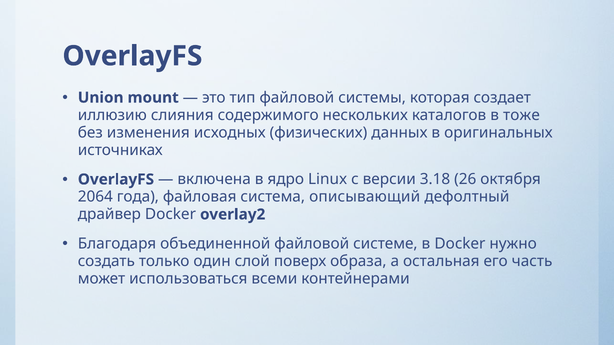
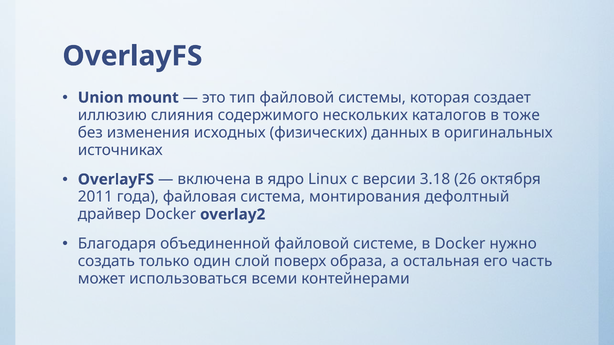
2064: 2064 -> 2011
описывающий: описывающий -> монтирования
